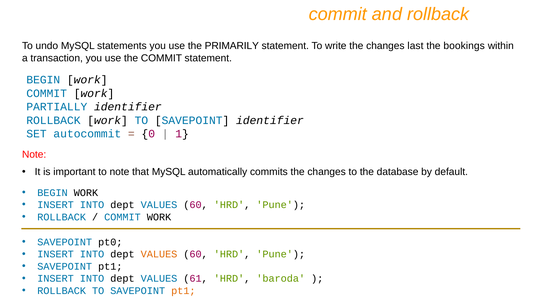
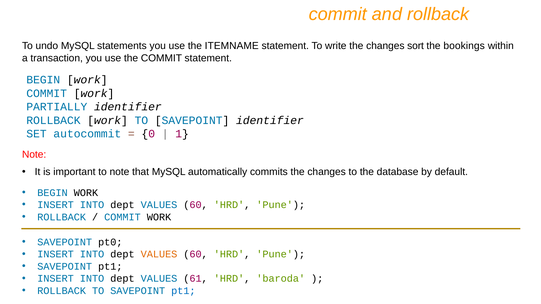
PRIMARILY: PRIMARILY -> ITEMNAME
last: last -> sort
pt1 at (183, 291) colour: orange -> blue
